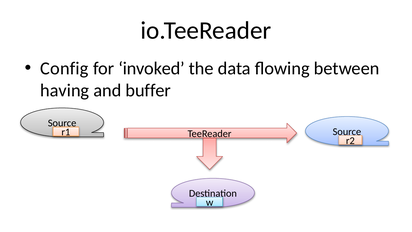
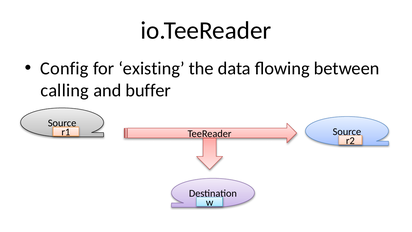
invoked: invoked -> existing
having: having -> calling
